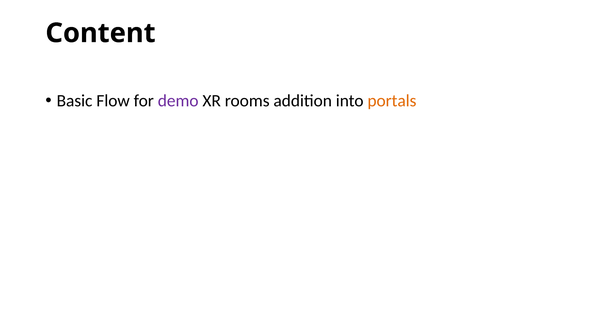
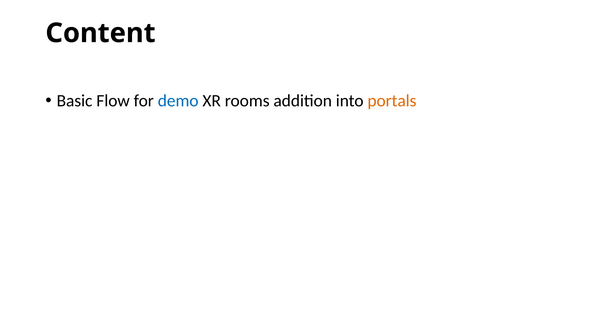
demo colour: purple -> blue
